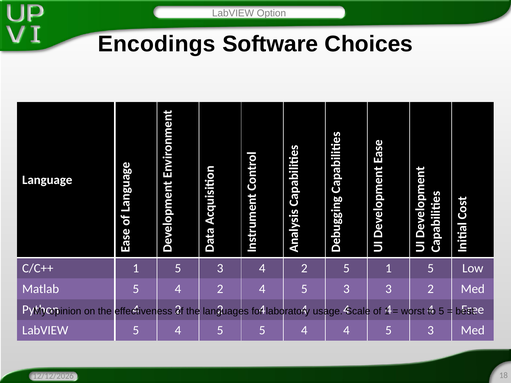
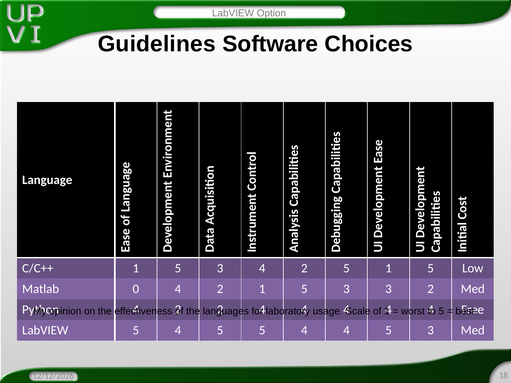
Encodings: Encodings -> Guidelines
Matlab 5: 5 -> 0
4 2 4: 4 -> 1
